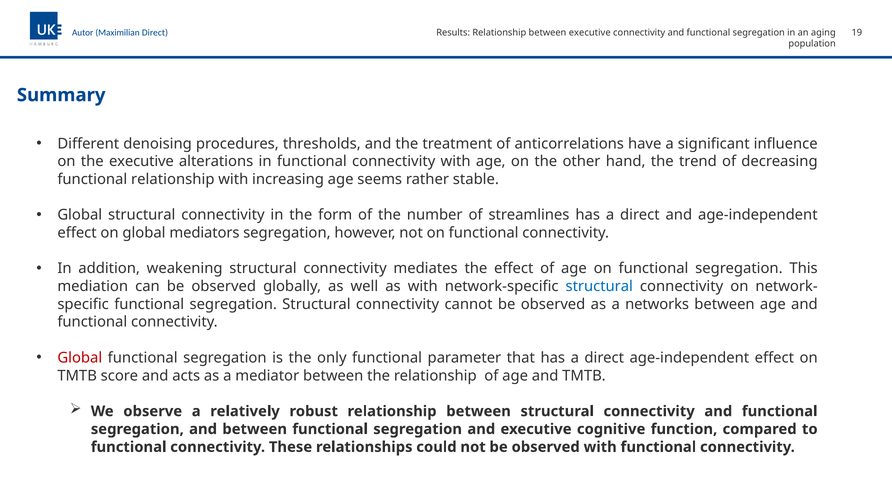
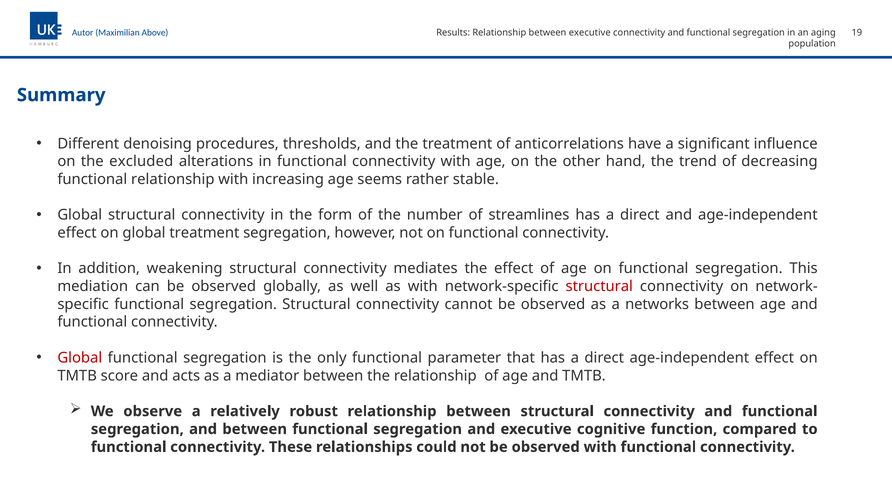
Maximilian Direct: Direct -> Above
the executive: executive -> excluded
global mediators: mediators -> treatment
structural at (599, 286) colour: blue -> red
